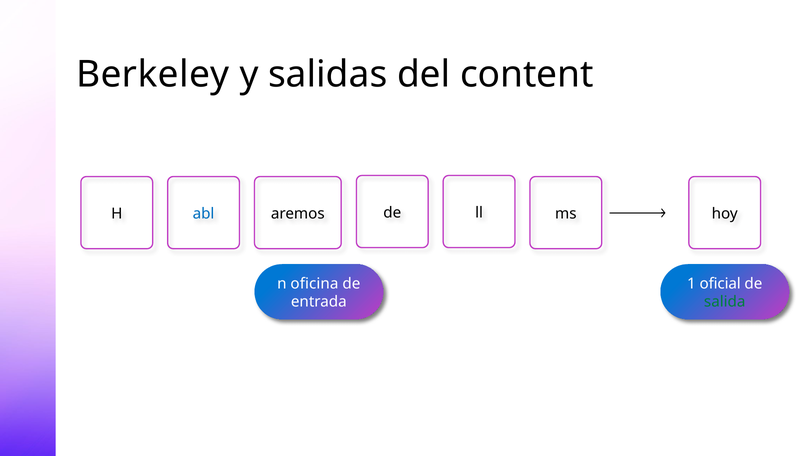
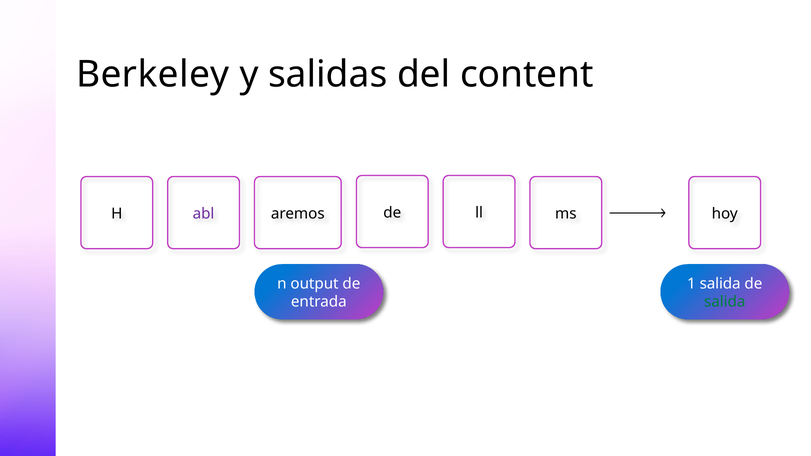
abl colour: blue -> purple
oficina: oficina -> output
1 oficial: oficial -> salida
